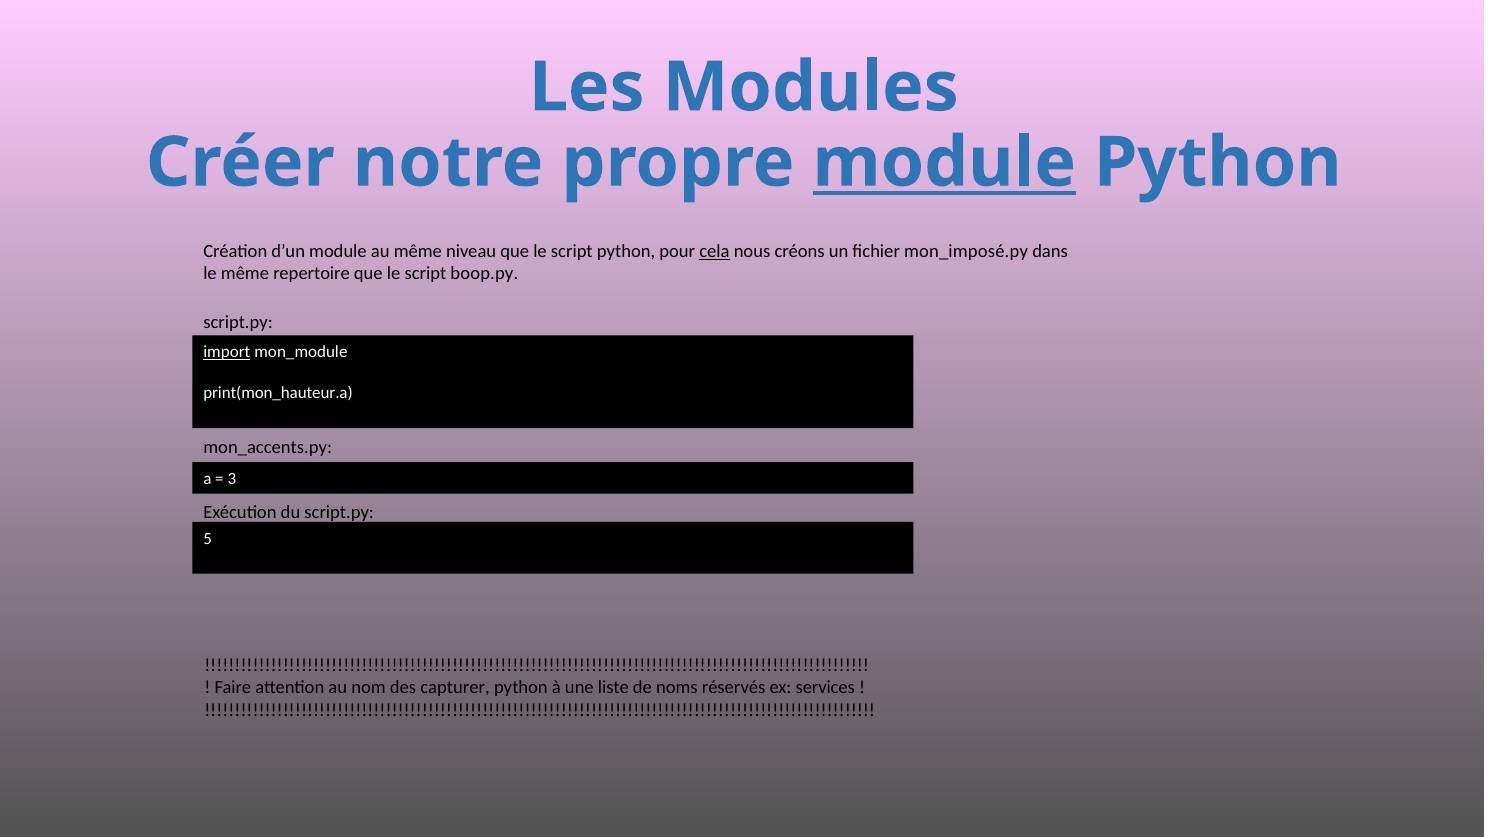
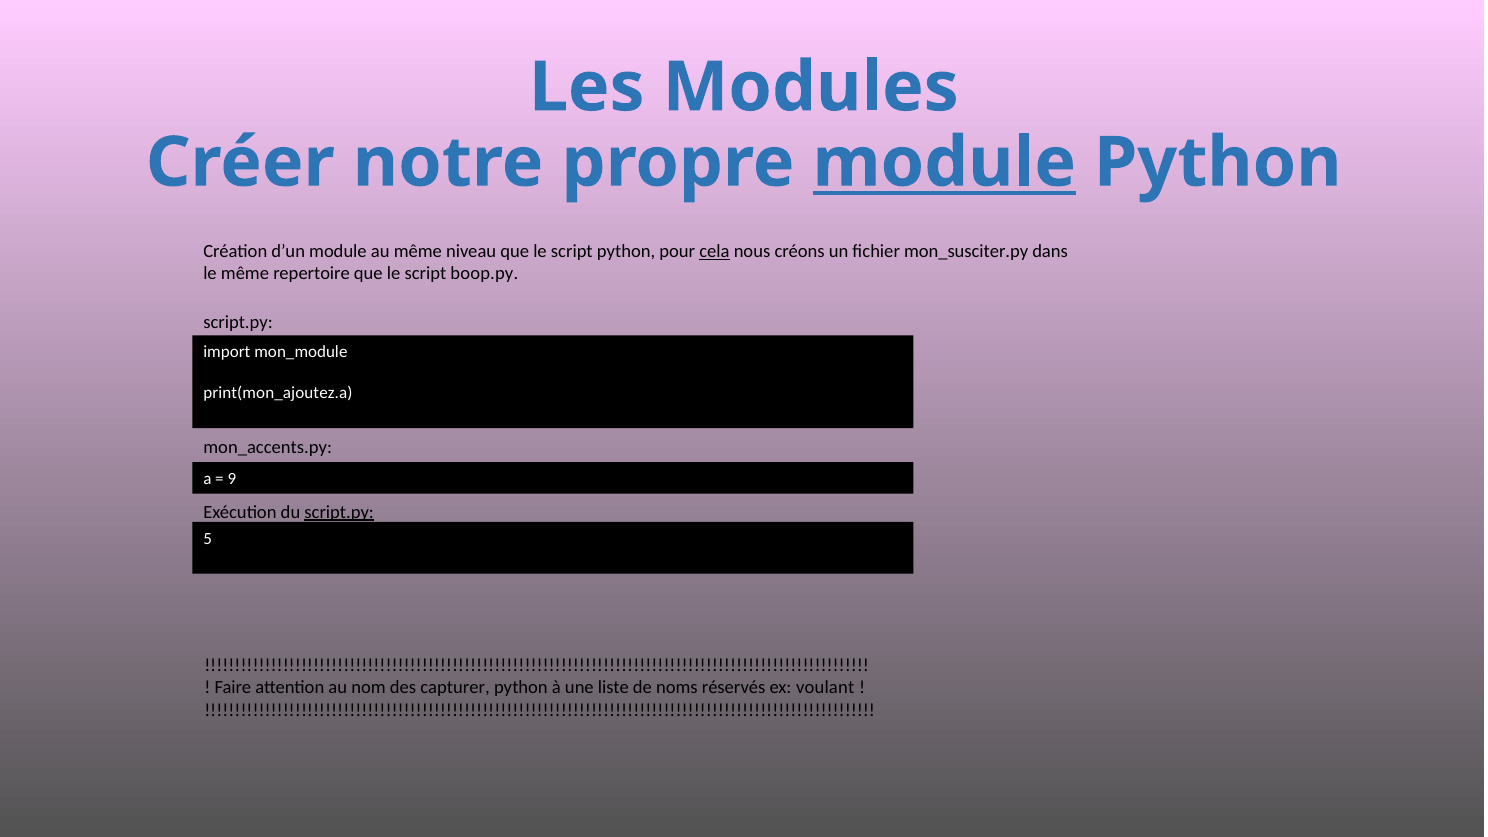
mon_imposé.py: mon_imposé.py -> mon_susciter.py
import underline: present -> none
print(mon_hauteur.a: print(mon_hauteur.a -> print(mon_ajoutez.a
3: 3 -> 9
script.py at (339, 512) underline: none -> present
services: services -> voulant
